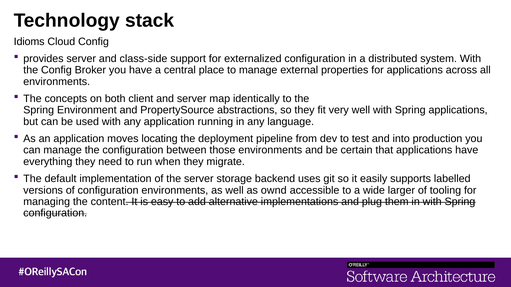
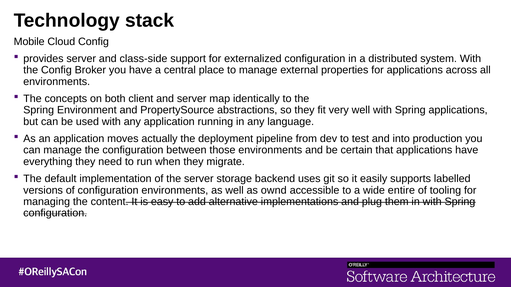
Idioms: Idioms -> Mobile
locating: locating -> actually
larger: larger -> entire
